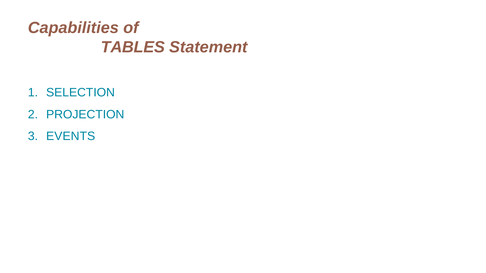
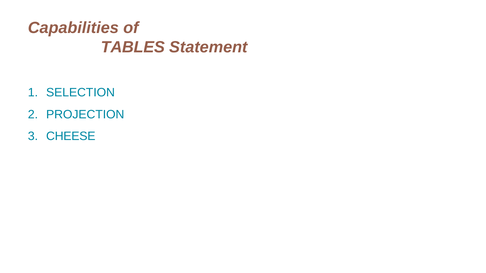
EVENTS: EVENTS -> CHEESE
